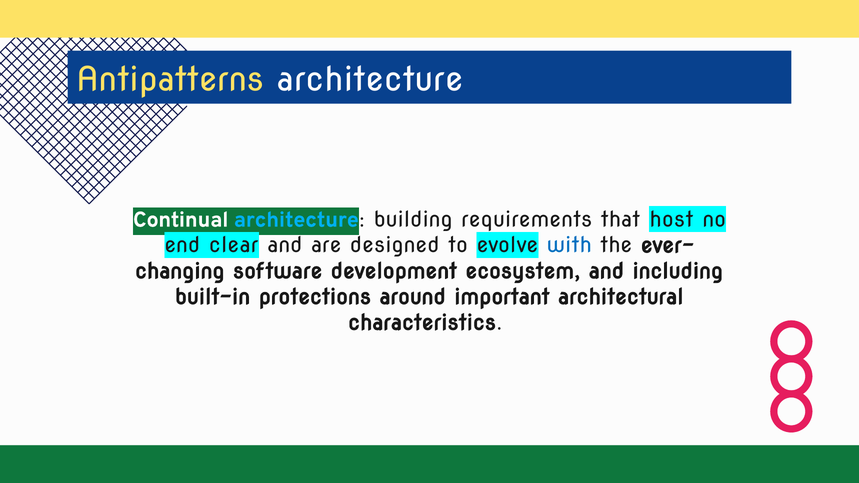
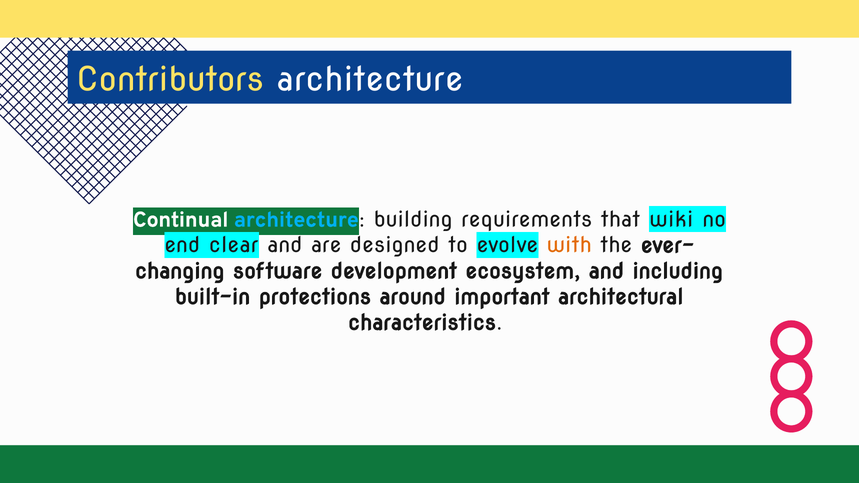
Antipatterns: Antipatterns -> Contributors
host: host -> wiki
with colour: blue -> orange
